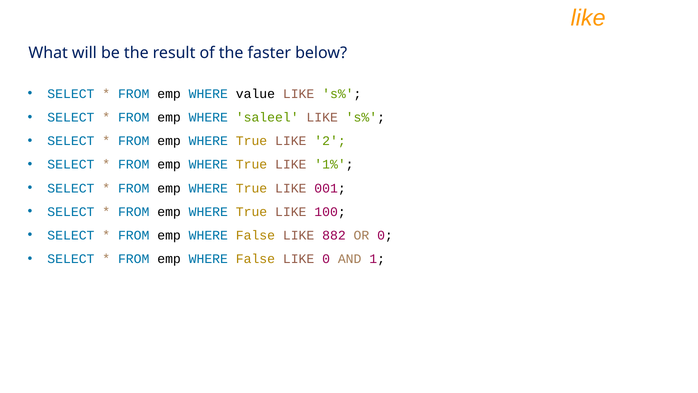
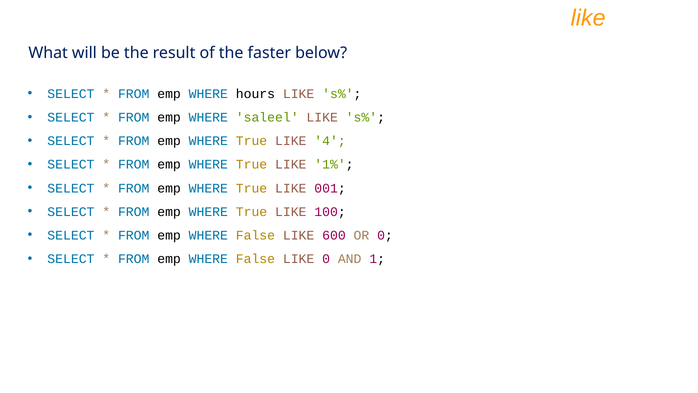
value: value -> hours
2: 2 -> 4
882: 882 -> 600
